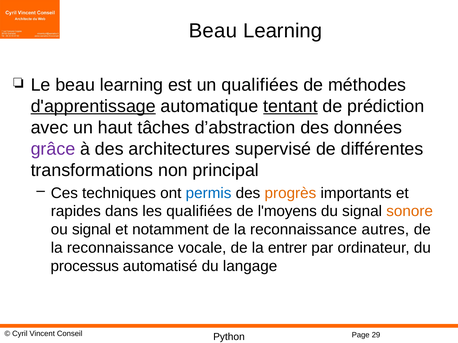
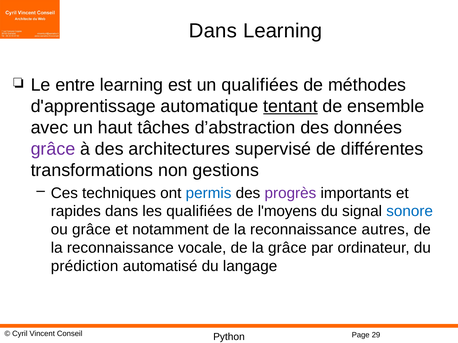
Beau at (213, 31): Beau -> Dans
Le beau: beau -> entre
d'apprentissage underline: present -> none
prédiction: prédiction -> ensemble
principal: principal -> gestions
progrès colour: orange -> purple
sonore colour: orange -> blue
ou signal: signal -> grâce
la entrer: entrer -> grâce
processus: processus -> prédiction
